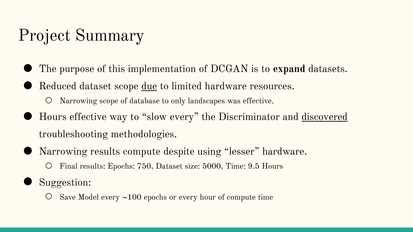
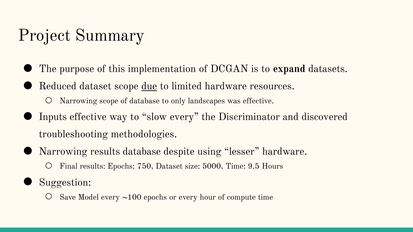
Hours at (53, 117): Hours -> Inputs
discovered underline: present -> none
results compute: compute -> database
